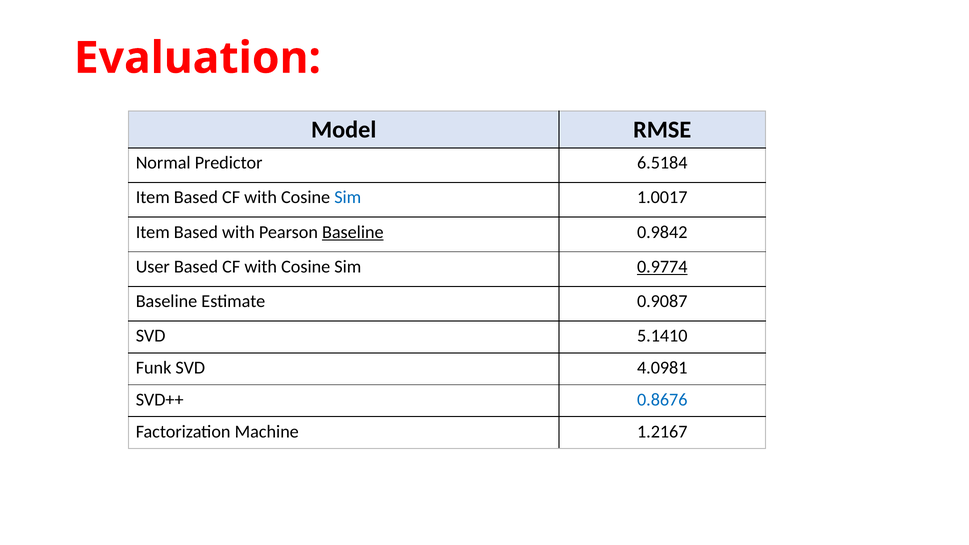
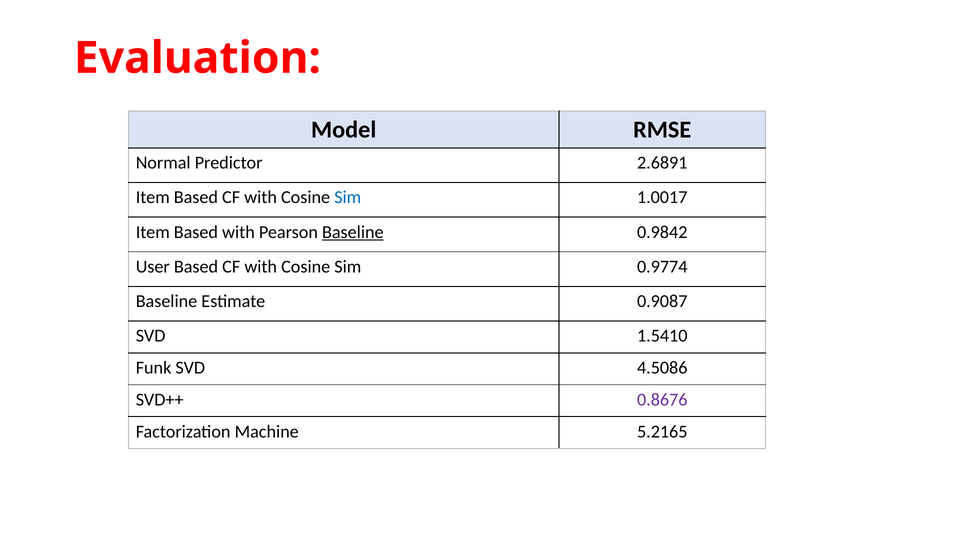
6.5184: 6.5184 -> 2.6891
0.9774 underline: present -> none
5.1410: 5.1410 -> 1.5410
4.0981: 4.0981 -> 4.5086
0.8676 colour: blue -> purple
1.2167: 1.2167 -> 5.2165
